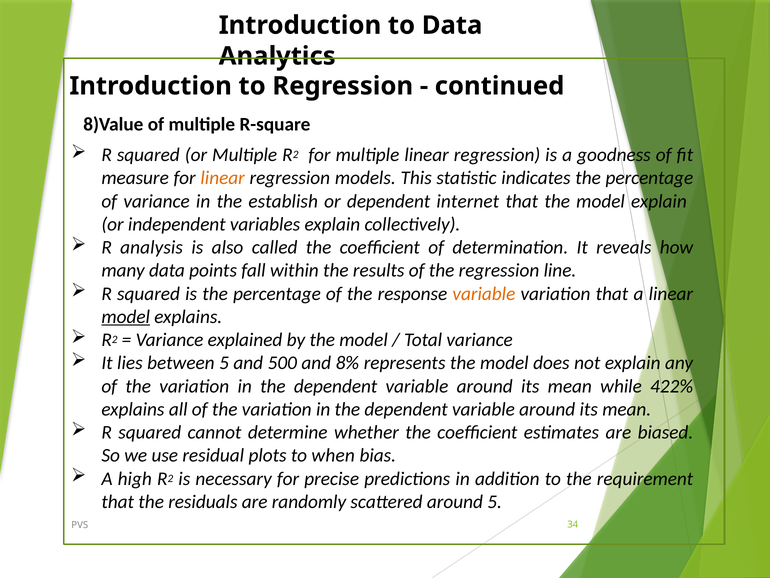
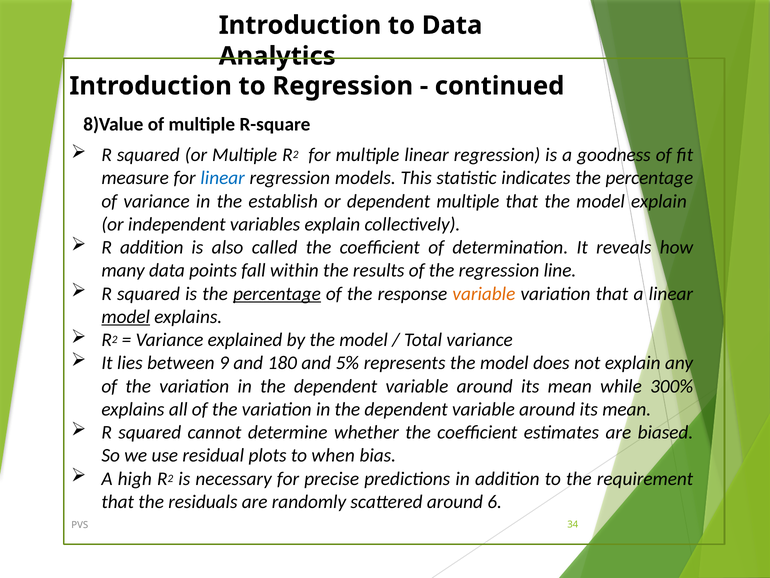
linear at (223, 178) colour: orange -> blue
dependent internet: internet -> multiple
R analysis: analysis -> addition
percentage at (277, 293) underline: none -> present
between 5: 5 -> 9
500: 500 -> 180
8%: 8% -> 5%
422%: 422% -> 300%
around 5: 5 -> 6
